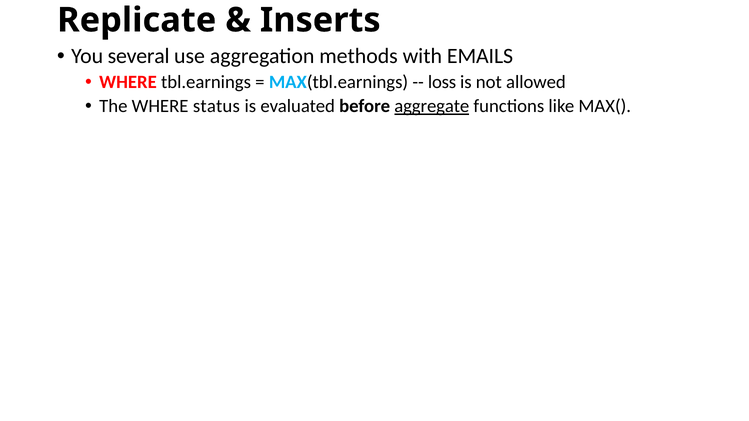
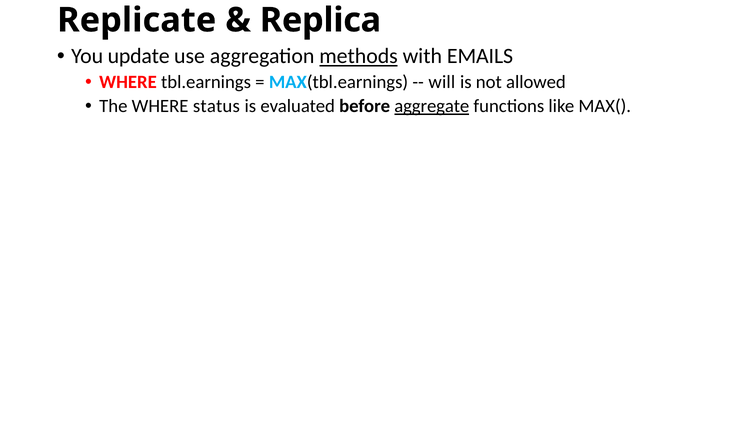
Inserts: Inserts -> Replica
several: several -> update
methods underline: none -> present
loss: loss -> will
